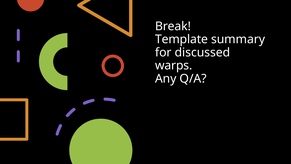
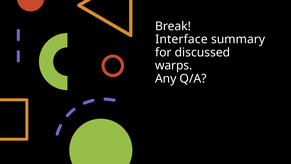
Template: Template -> Interface
